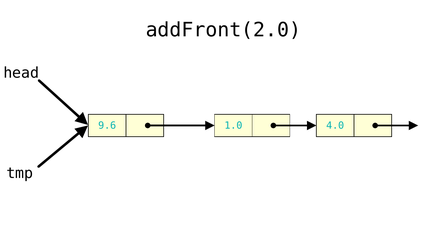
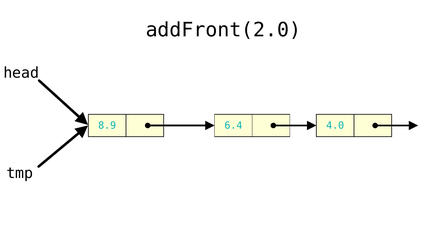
9.6: 9.6 -> 8.9
1.0: 1.0 -> 6.4
